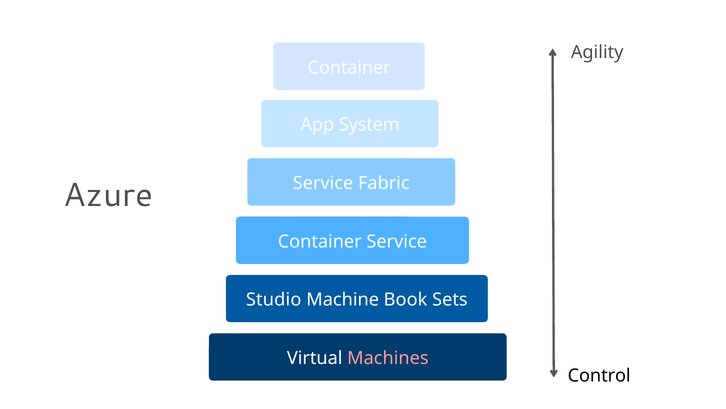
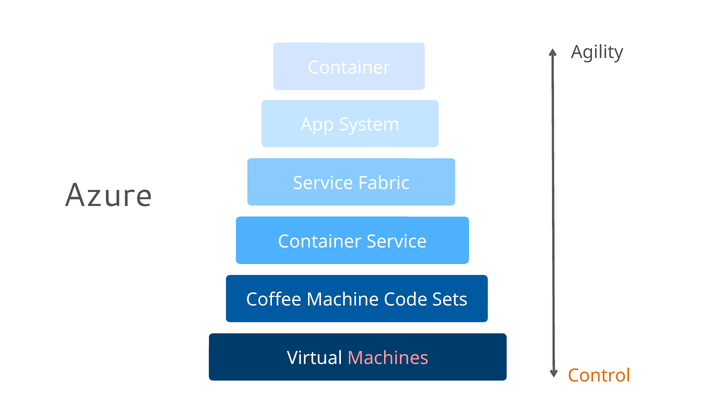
Studio: Studio -> Coffee
Book: Book -> Code
Control colour: black -> orange
